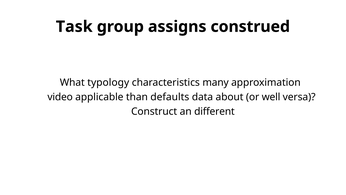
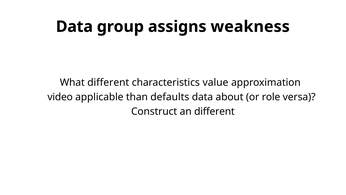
Task at (74, 27): Task -> Data
construed: construed -> weakness
What typology: typology -> different
many: many -> value
well: well -> role
